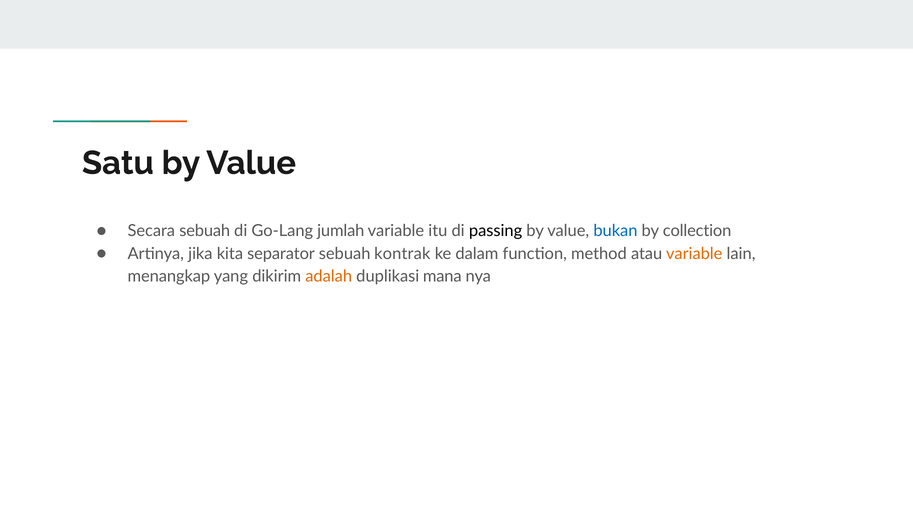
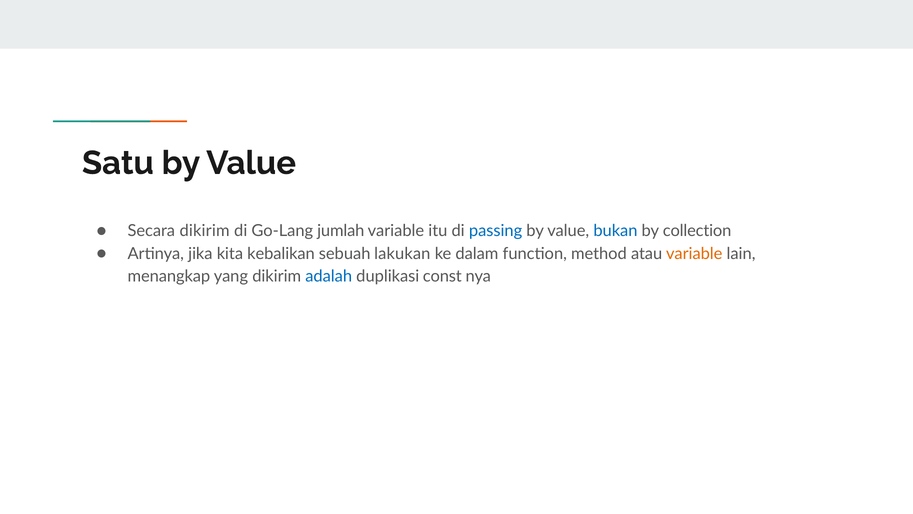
Secara sebuah: sebuah -> dikirim
passing colour: black -> blue
separator: separator -> kebalikan
kontrak: kontrak -> lakukan
adalah colour: orange -> blue
mana: mana -> const
